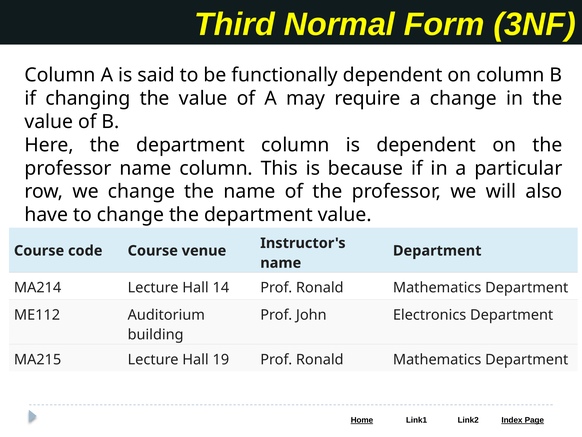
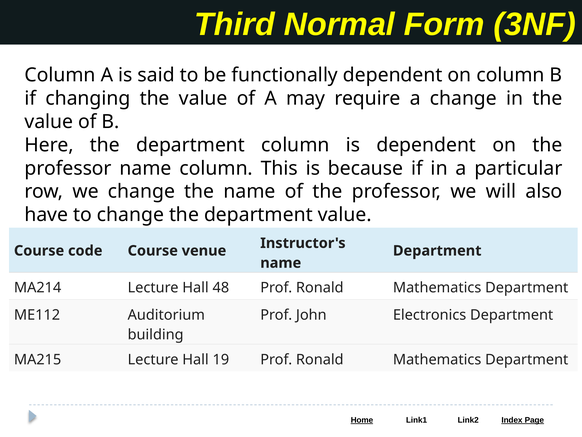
14: 14 -> 48
